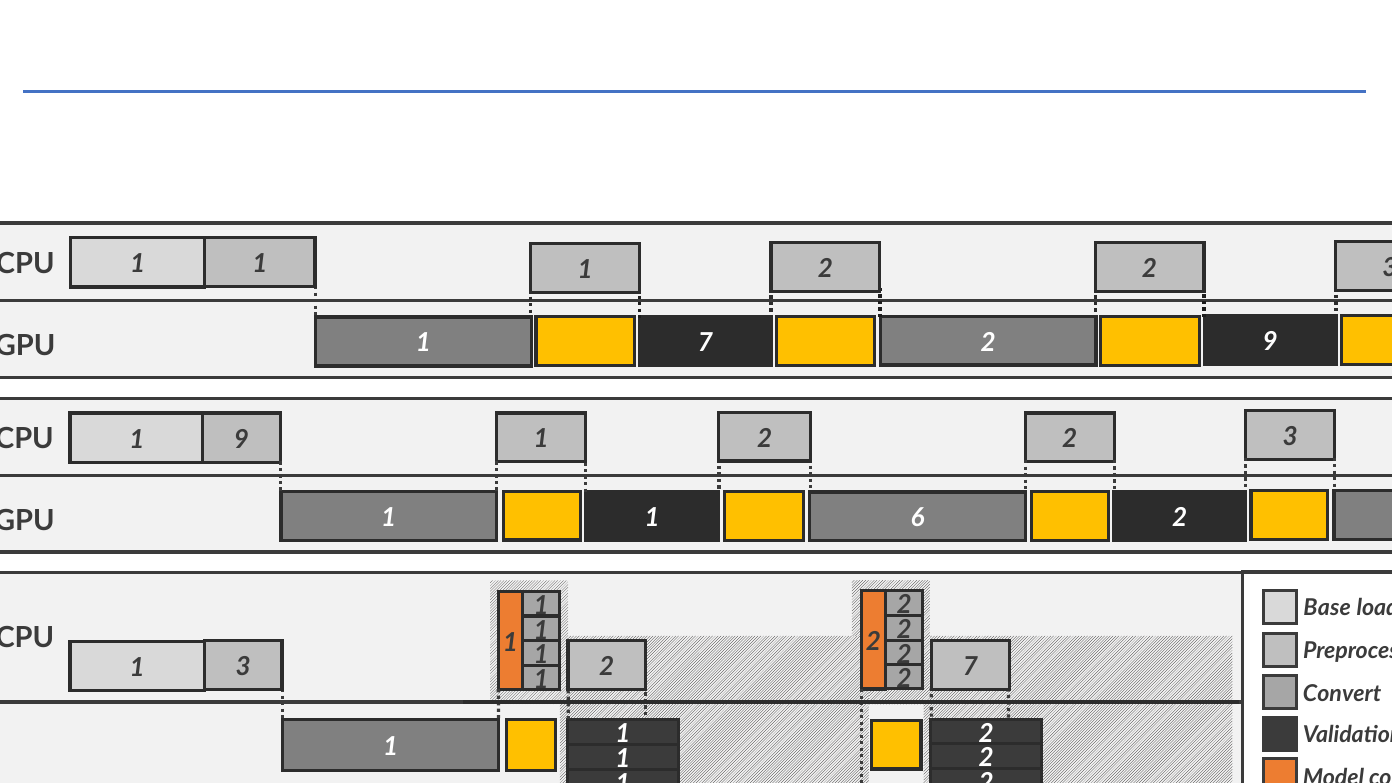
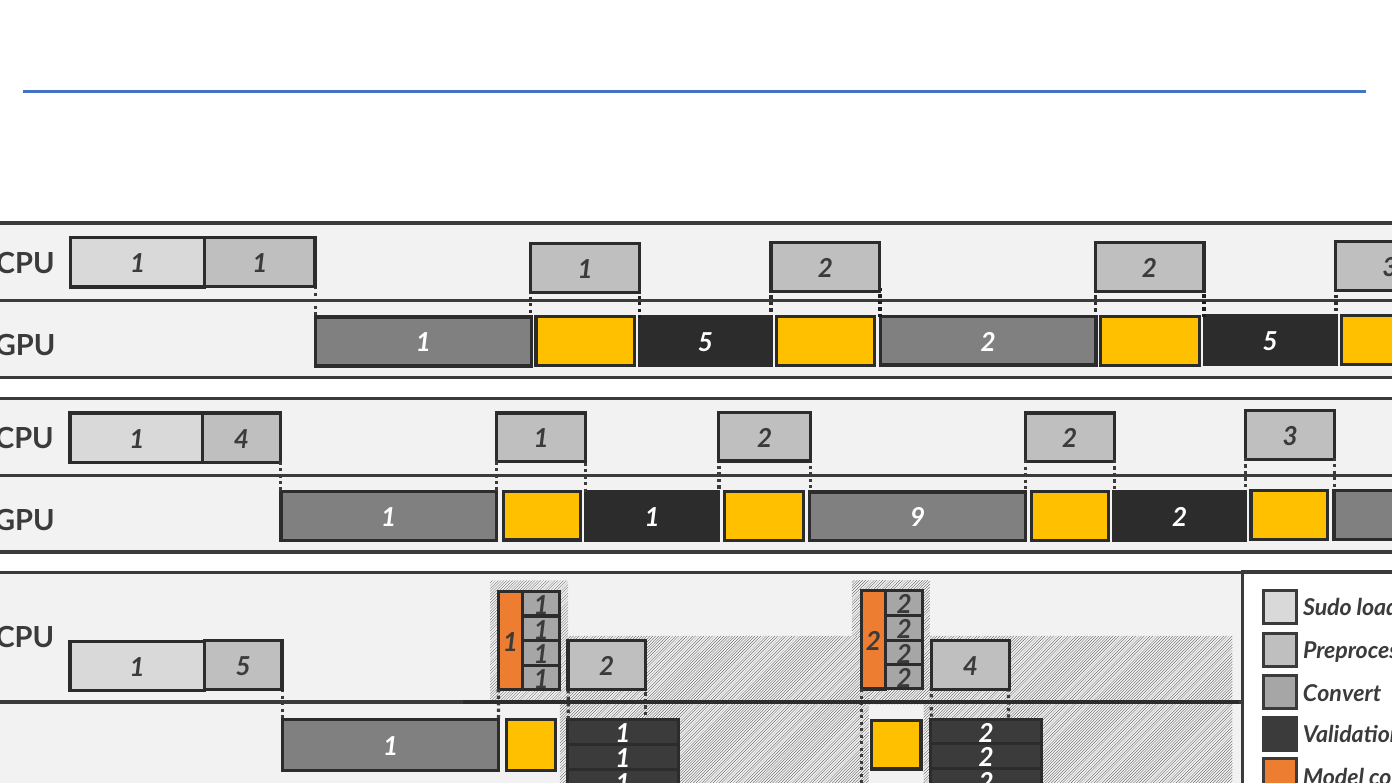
7 at (705, 343): 7 -> 5
2 9: 9 -> 5
1 9: 9 -> 4
6: 6 -> 9
Base: Base -> Sudo
1 3: 3 -> 5
2 7: 7 -> 4
